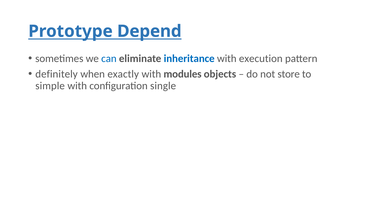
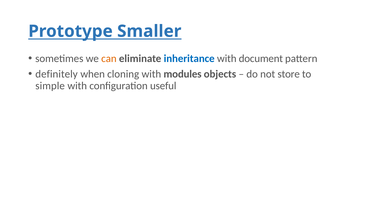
Depend: Depend -> Smaller
can colour: blue -> orange
execution: execution -> document
exactly: exactly -> cloning
single: single -> useful
